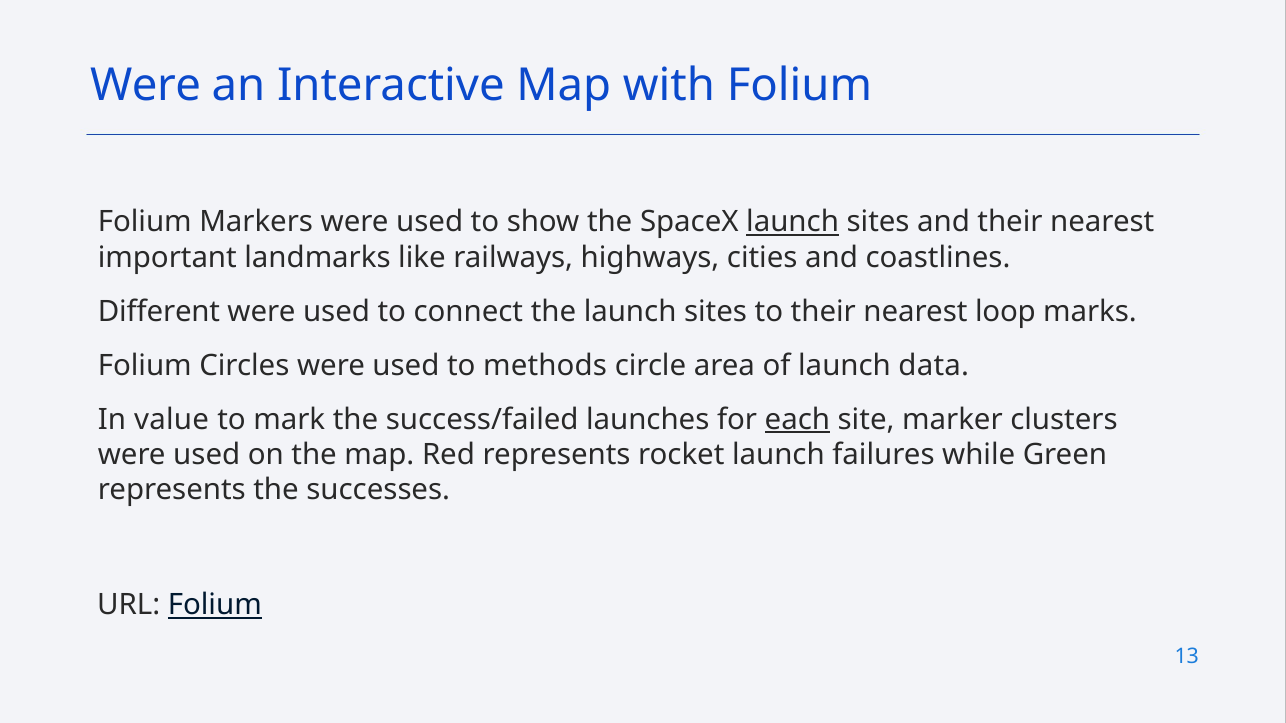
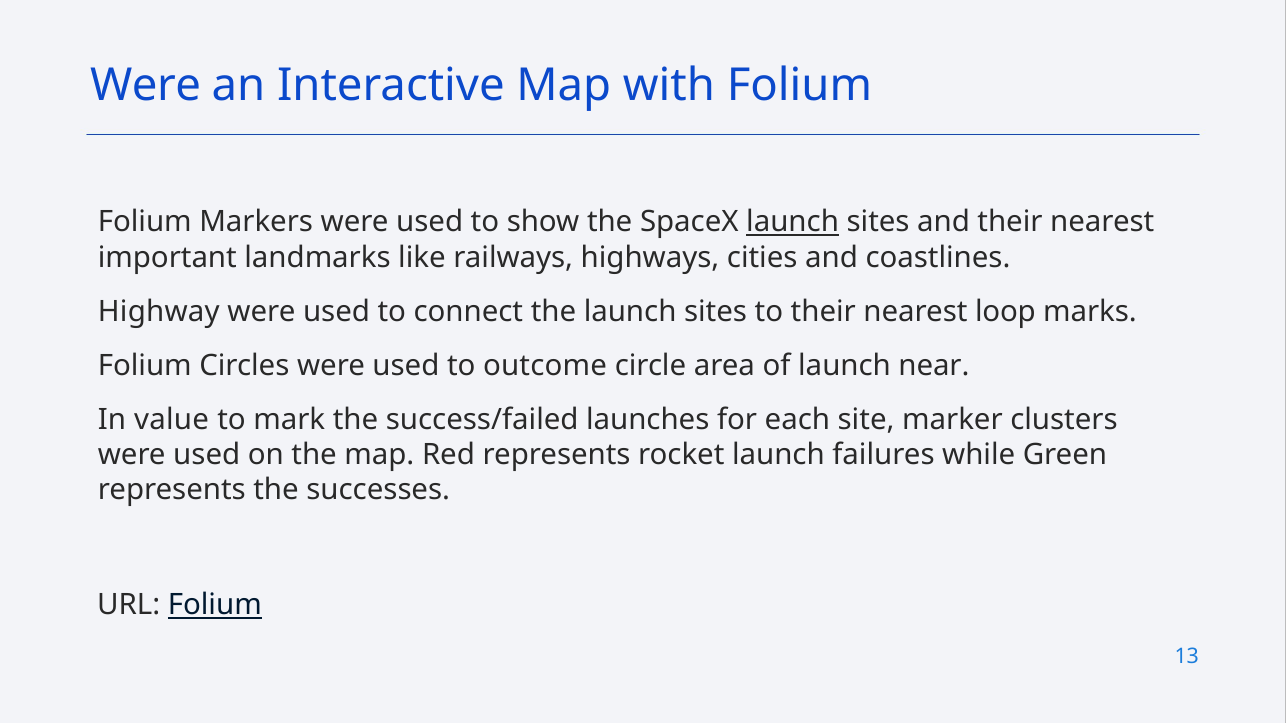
Different: Different -> Highway
methods: methods -> outcome
data: data -> near
each underline: present -> none
